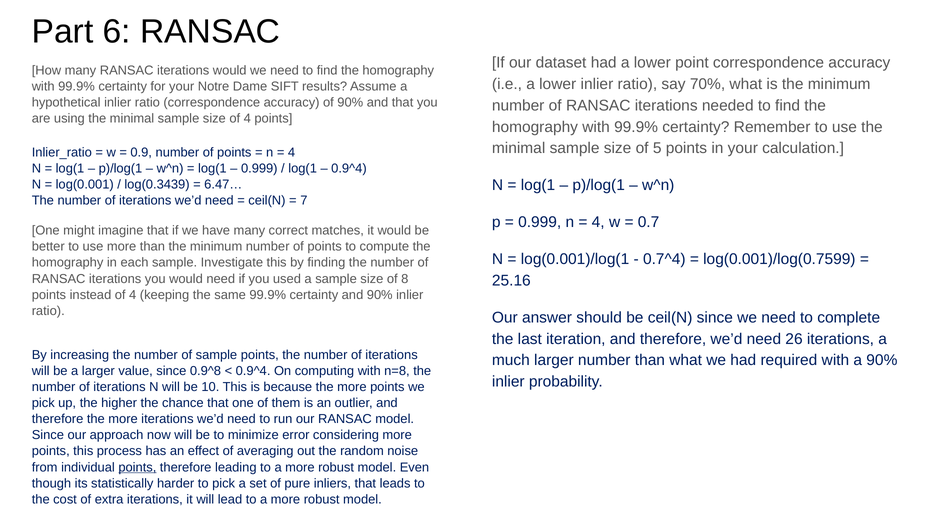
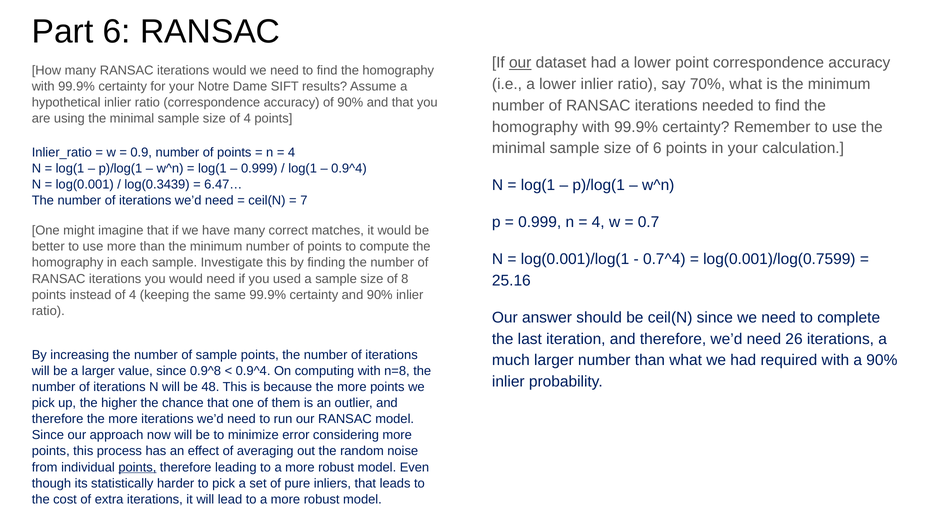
our at (520, 63) underline: none -> present
of 5: 5 -> 6
10: 10 -> 48
